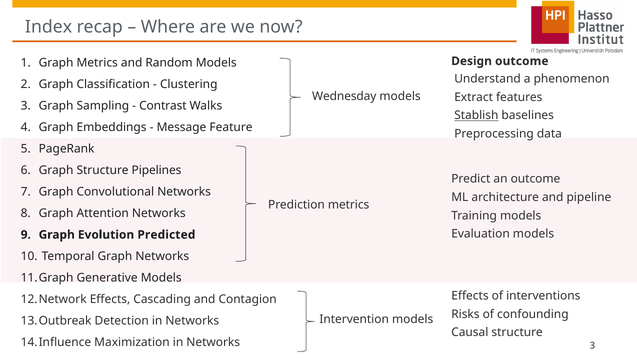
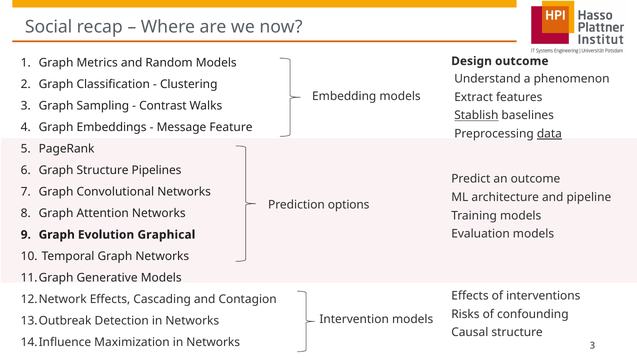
Index: Index -> Social
Wednesday: Wednesday -> Embedding
data underline: none -> present
Prediction metrics: metrics -> options
Predicted: Predicted -> Graphical
